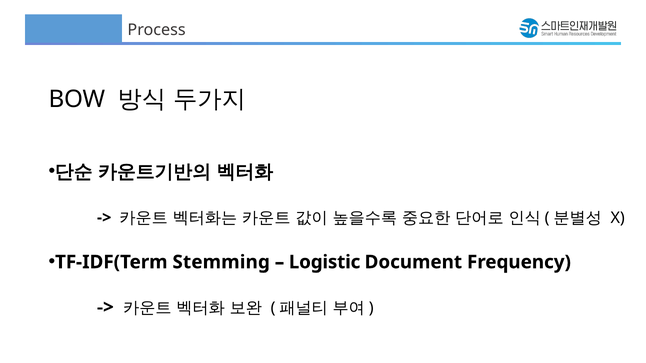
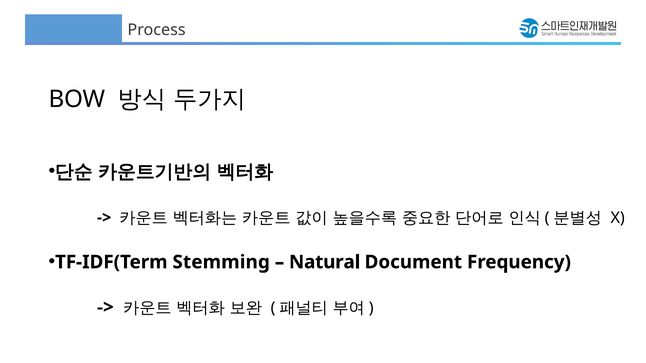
Logistic: Logistic -> Natural
